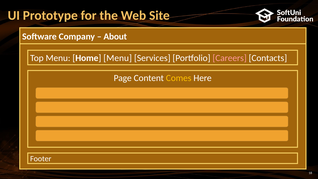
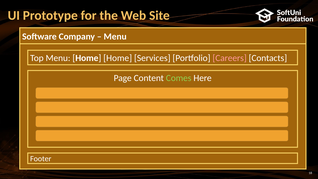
About at (115, 36): About -> Menu
Home Menu: Menu -> Home
Comes colour: yellow -> light green
